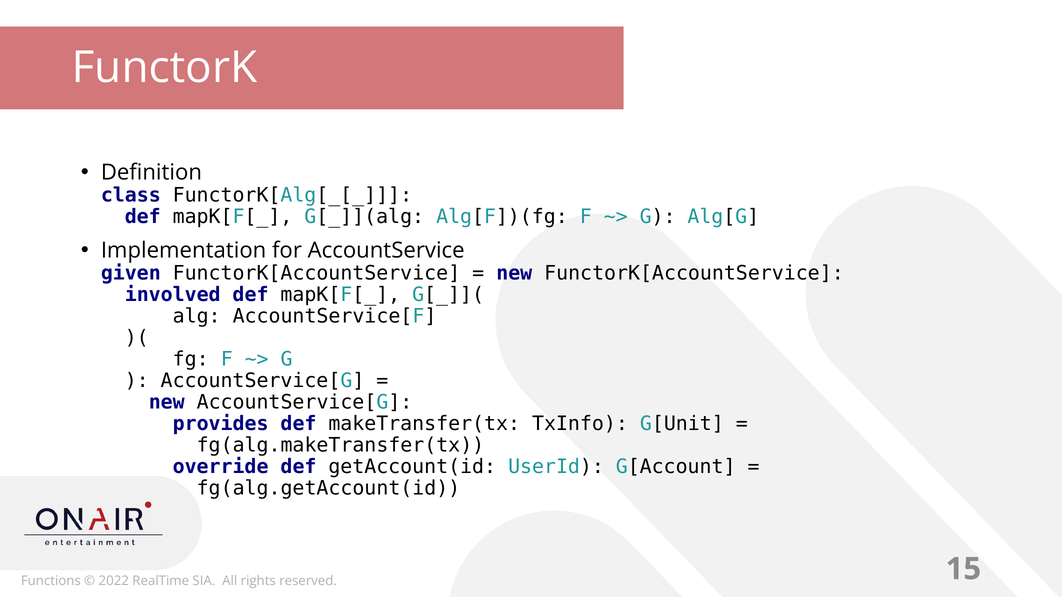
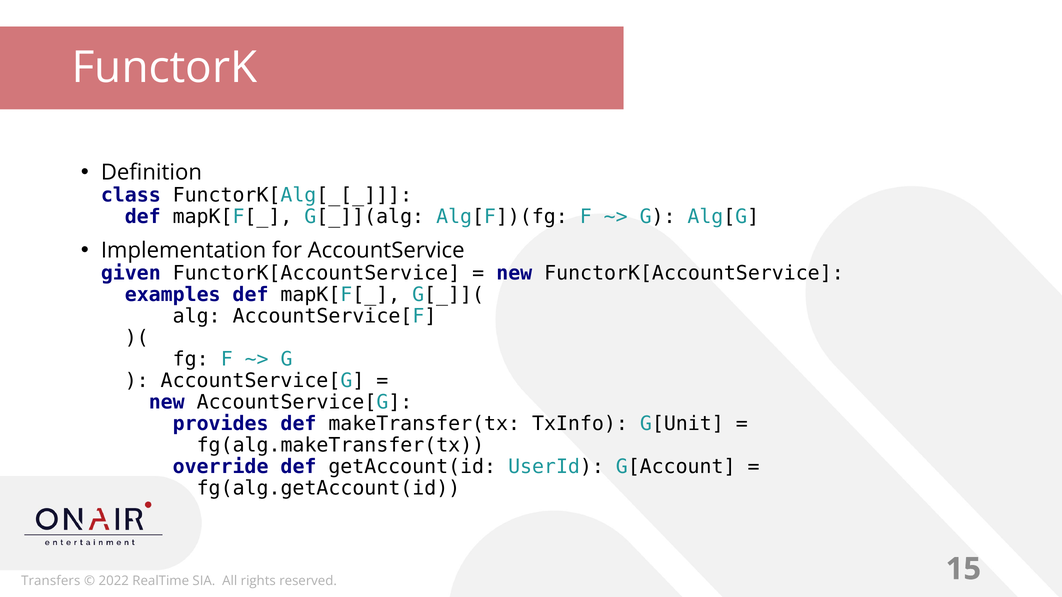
involved: involved -> examples
Functions: Functions -> Transfers
